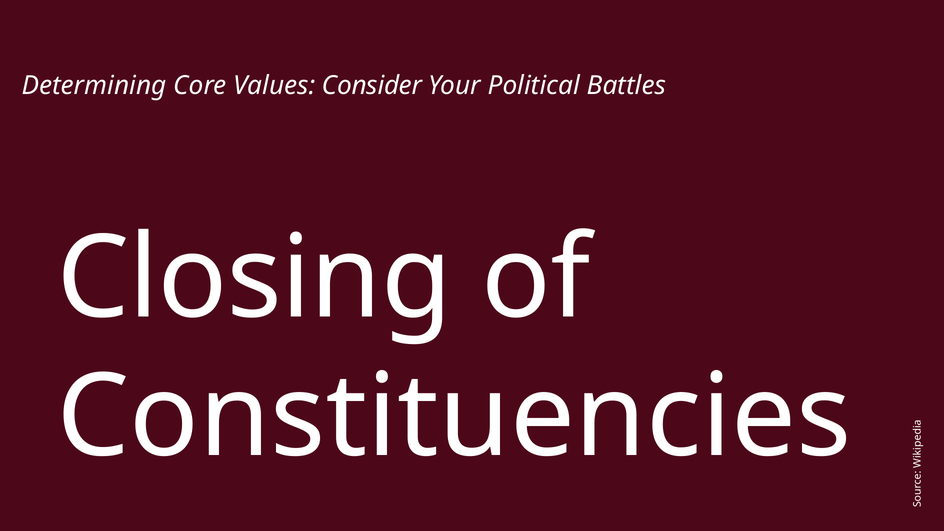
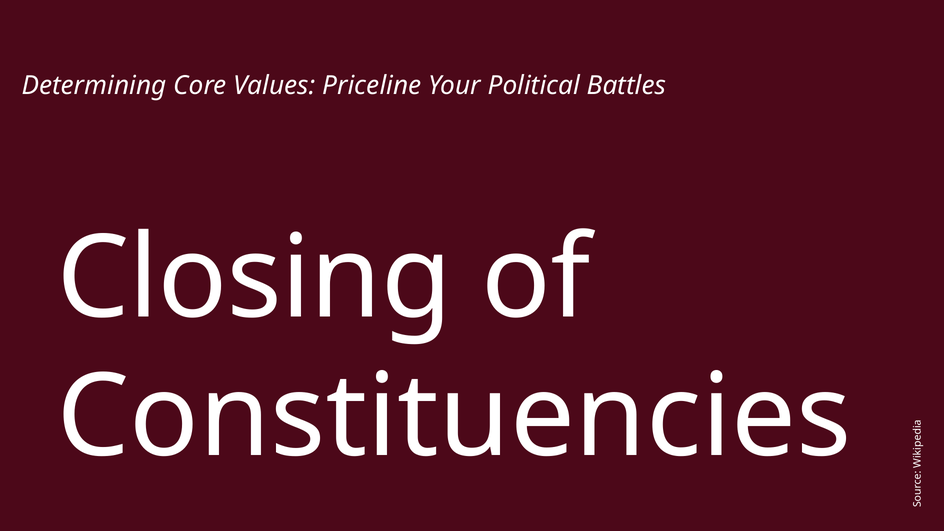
Consider: Consider -> Priceline
